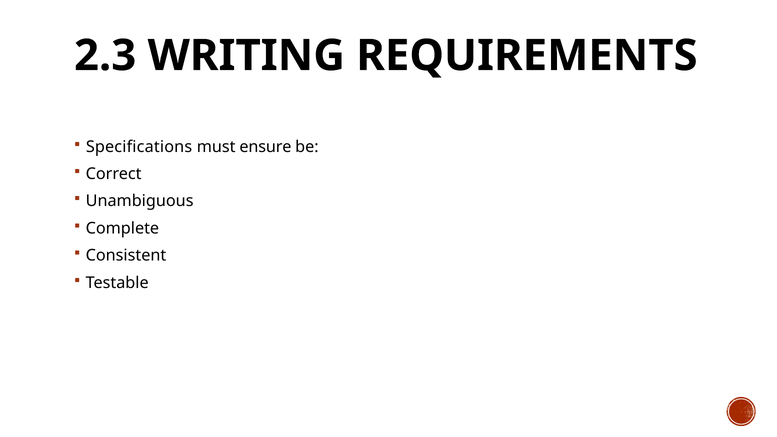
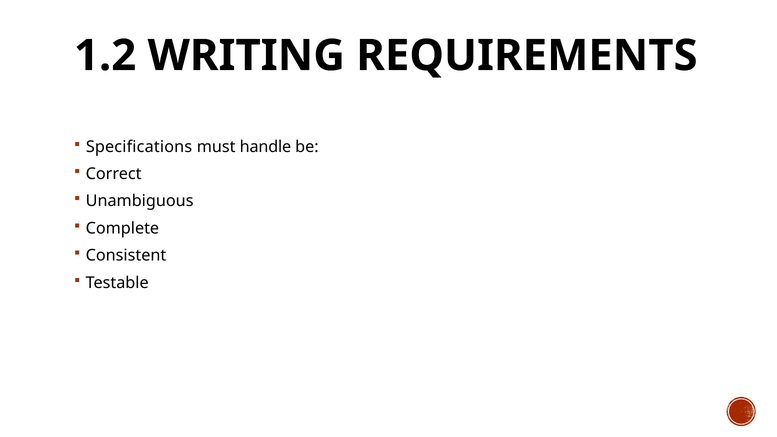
2.3: 2.3 -> 1.2
ensure: ensure -> handle
